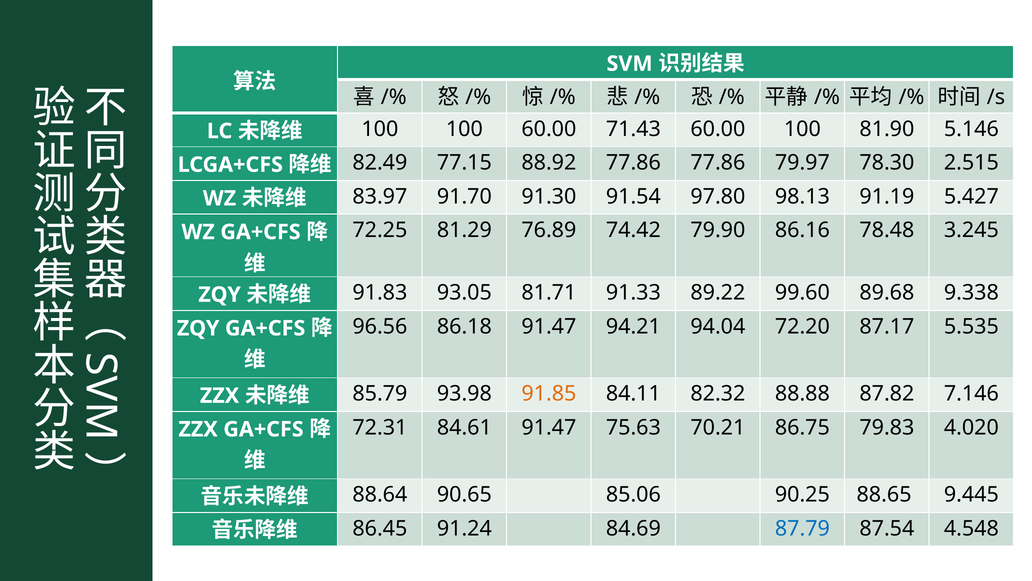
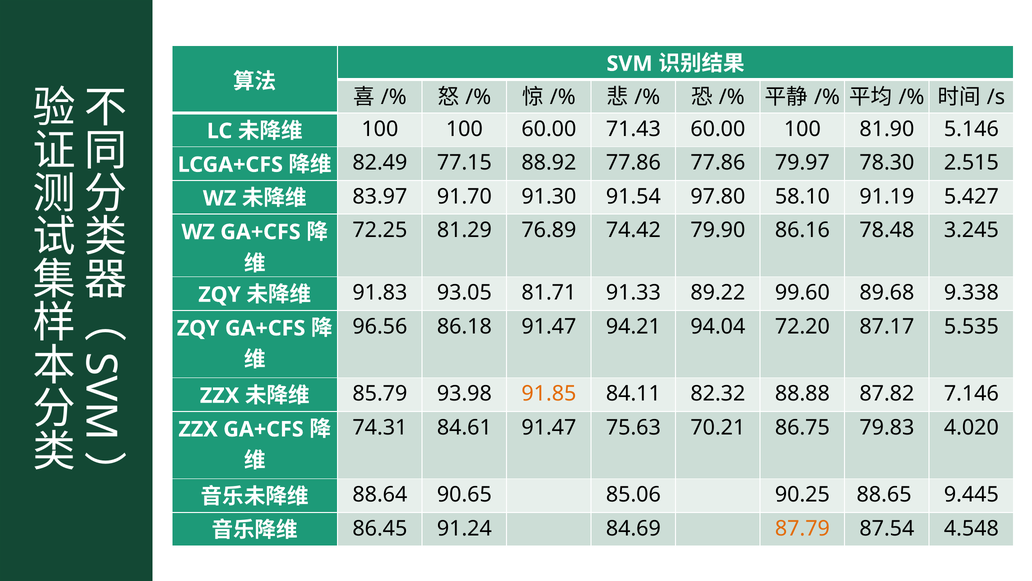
98.13: 98.13 -> 58.10
72.31: 72.31 -> 74.31
87.79 colour: blue -> orange
